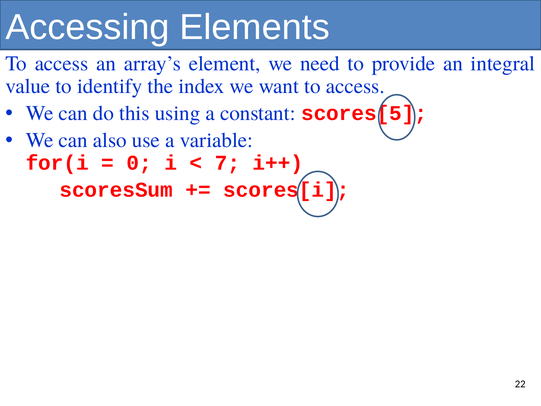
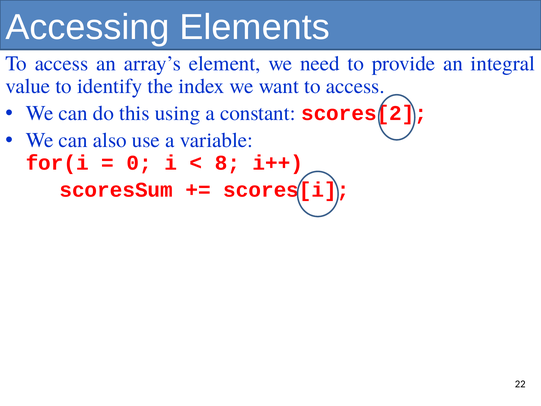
scores[5: scores[5 -> scores[2
7: 7 -> 8
